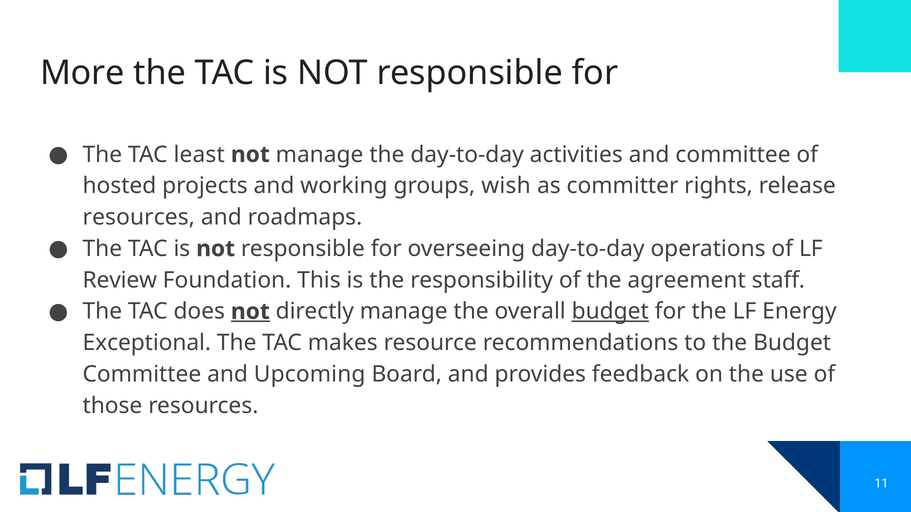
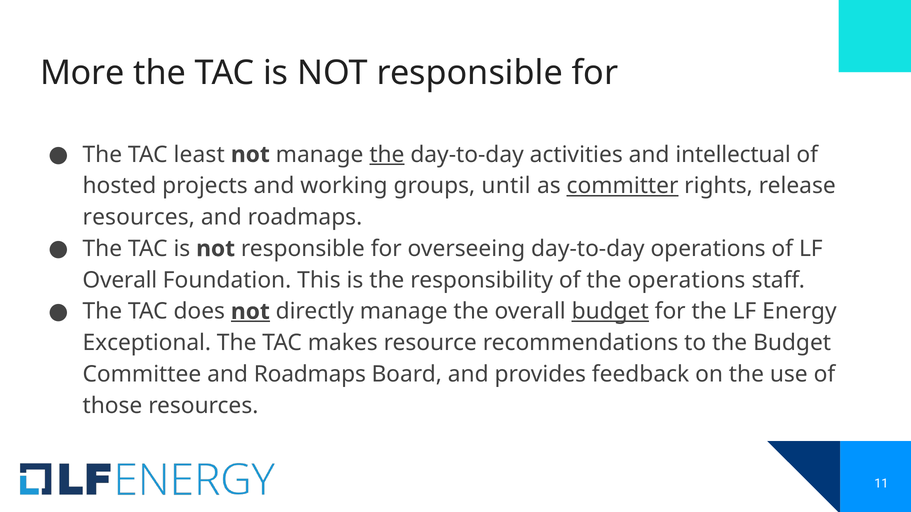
the at (387, 155) underline: none -> present
and committee: committee -> intellectual
wish: wish -> until
committer underline: none -> present
Review at (120, 280): Review -> Overall
the agreement: agreement -> operations
Committee and Upcoming: Upcoming -> Roadmaps
